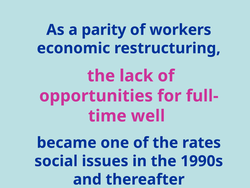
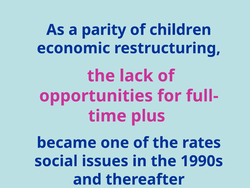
workers: workers -> children
well: well -> plus
